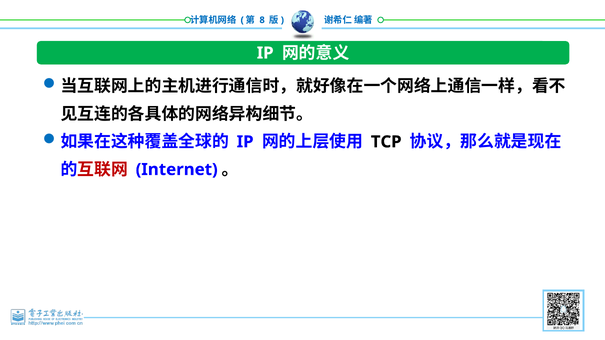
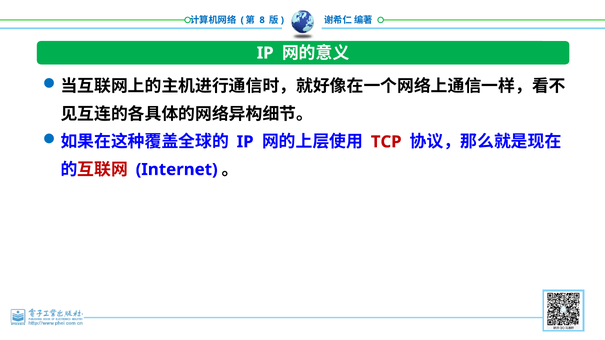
TCP colour: black -> red
